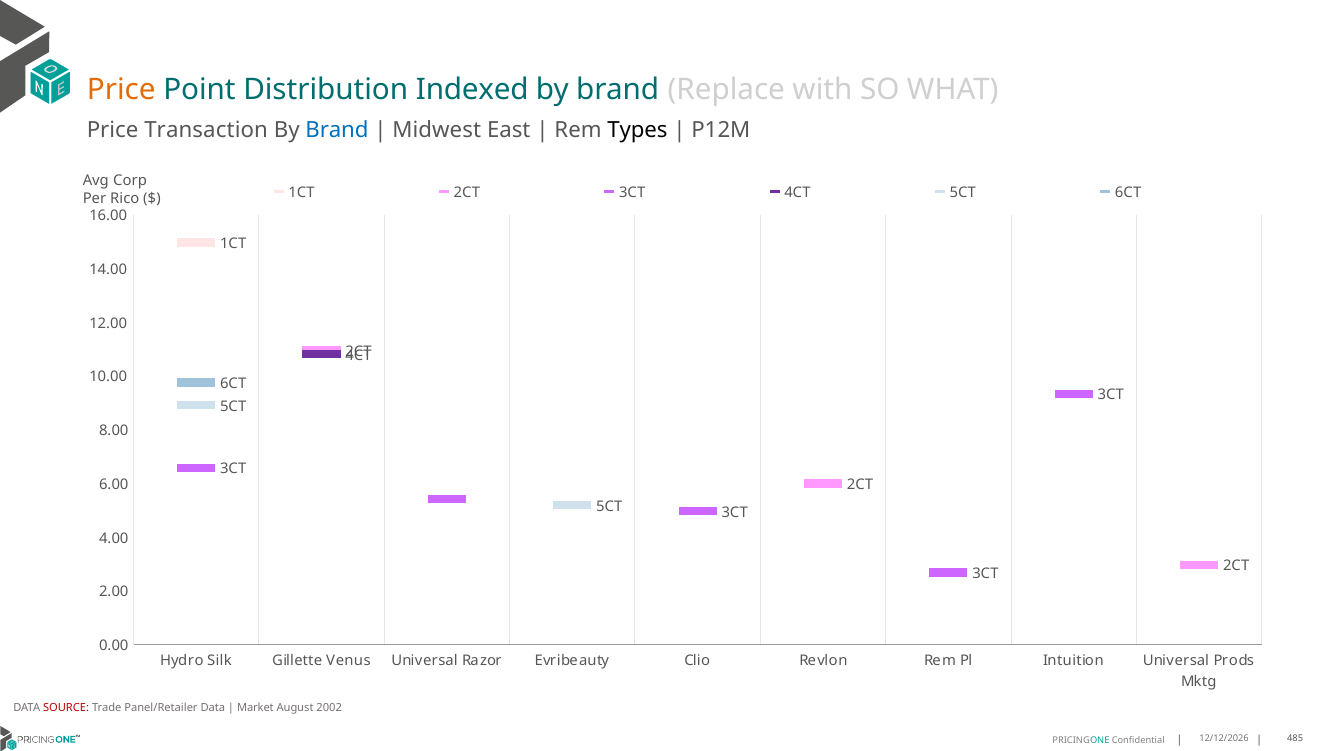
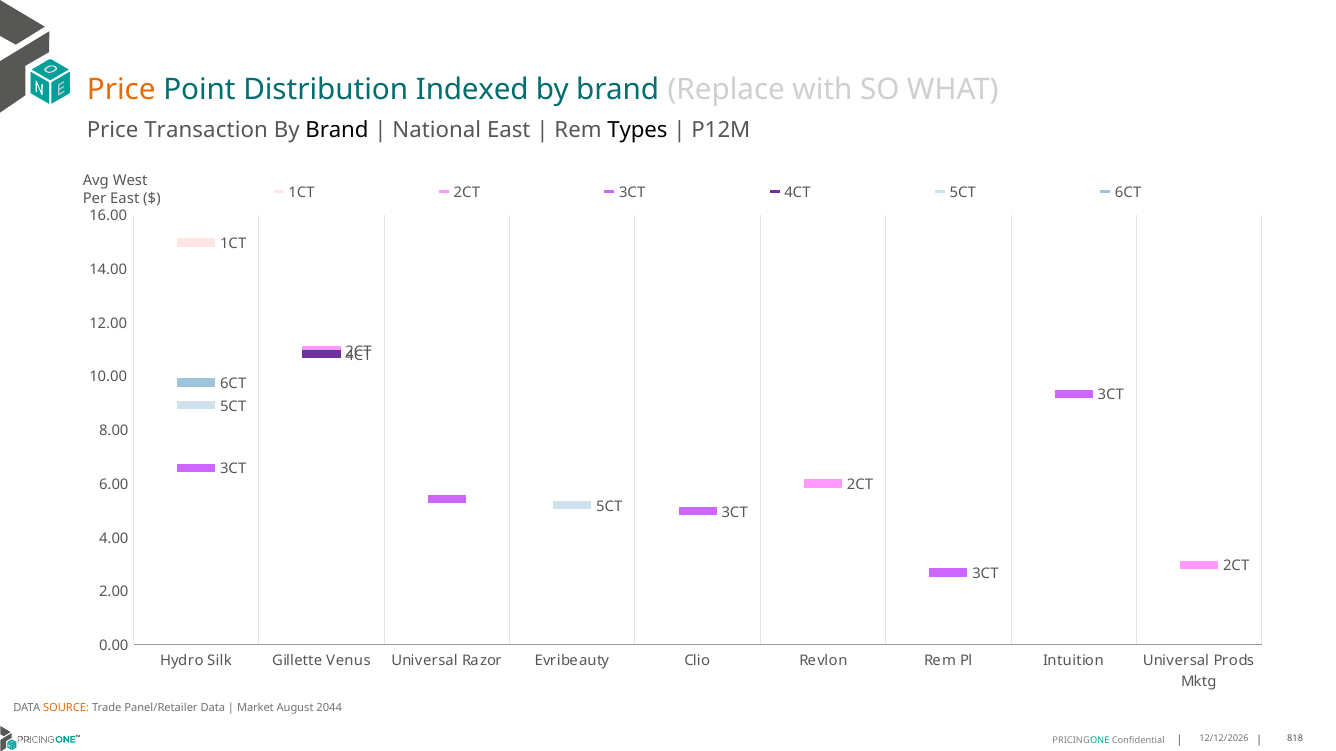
Brand at (337, 130) colour: blue -> black
Midwest: Midwest -> National
Corp: Corp -> West
Per Rico: Rico -> East
SOURCE colour: red -> orange
2002: 2002 -> 2044
485: 485 -> 818
